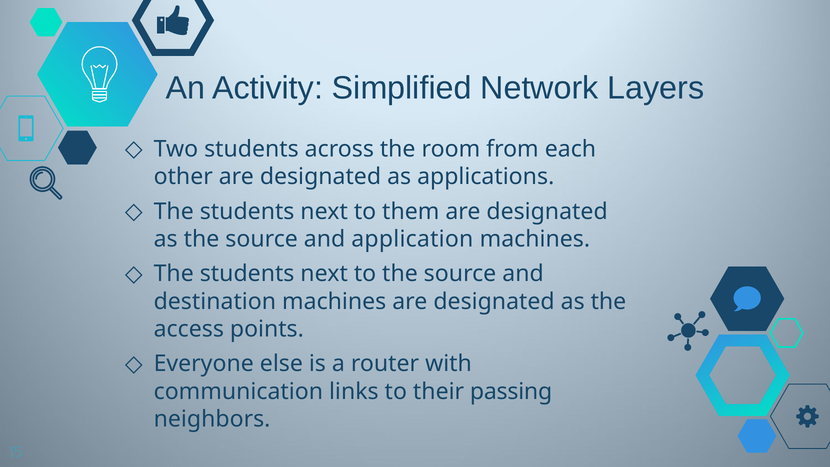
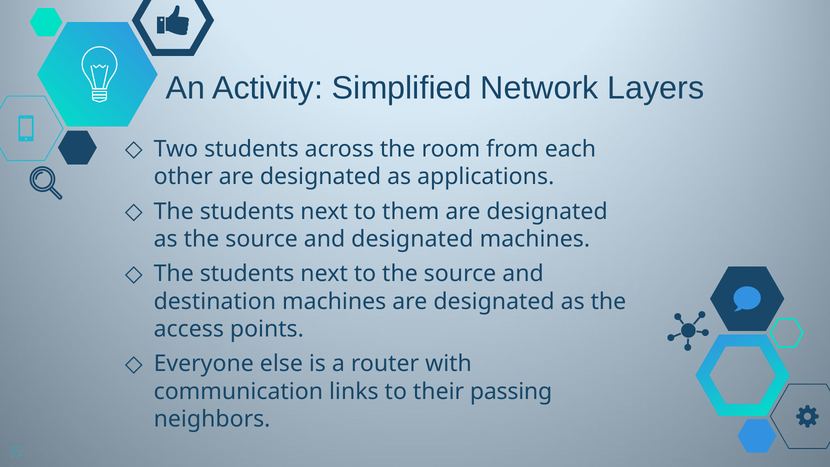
and application: application -> designated
